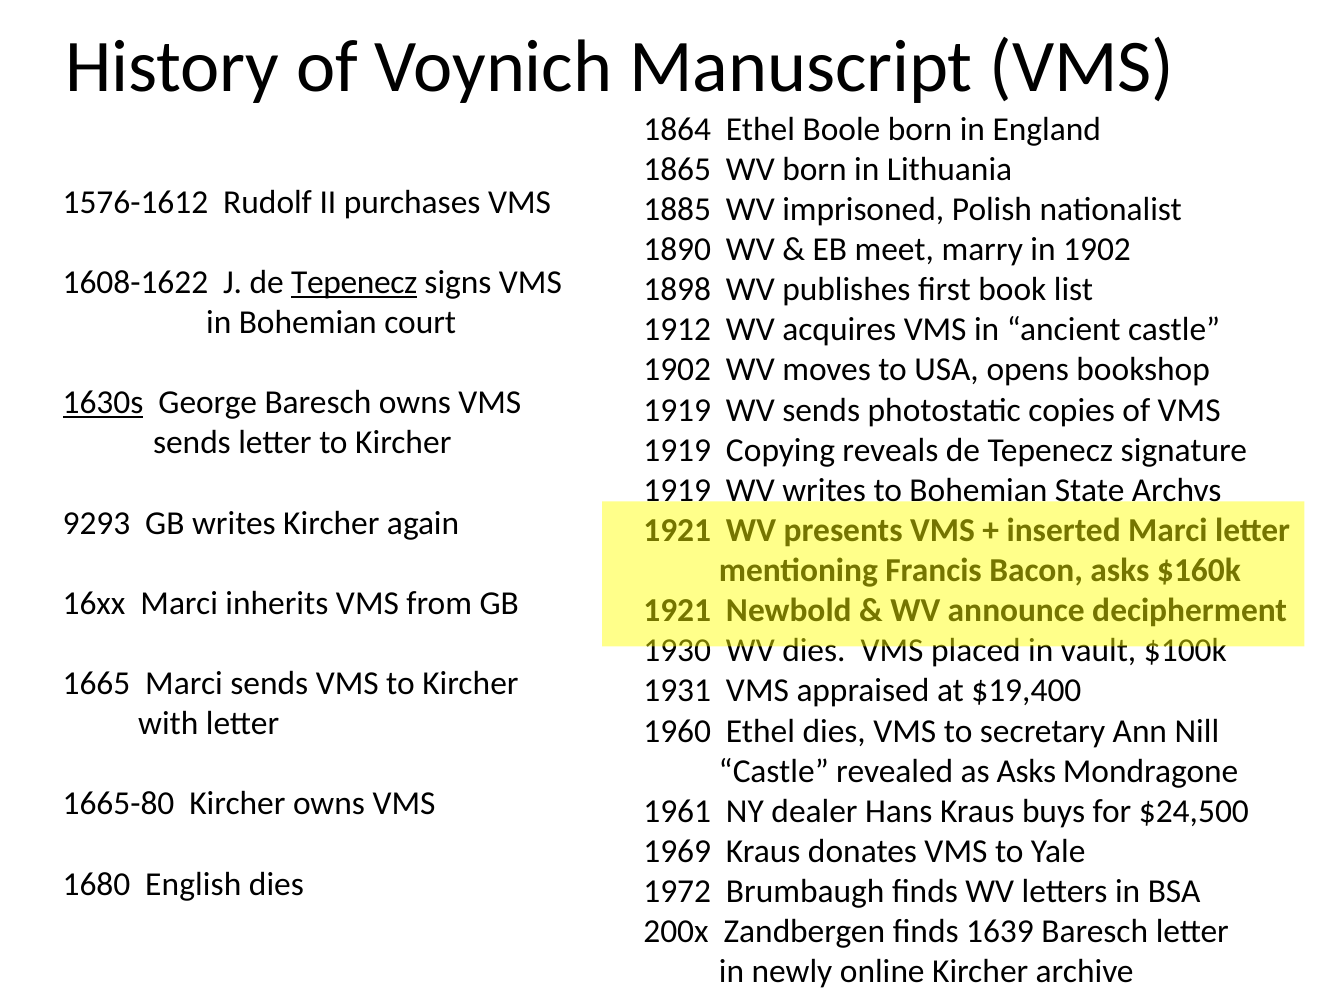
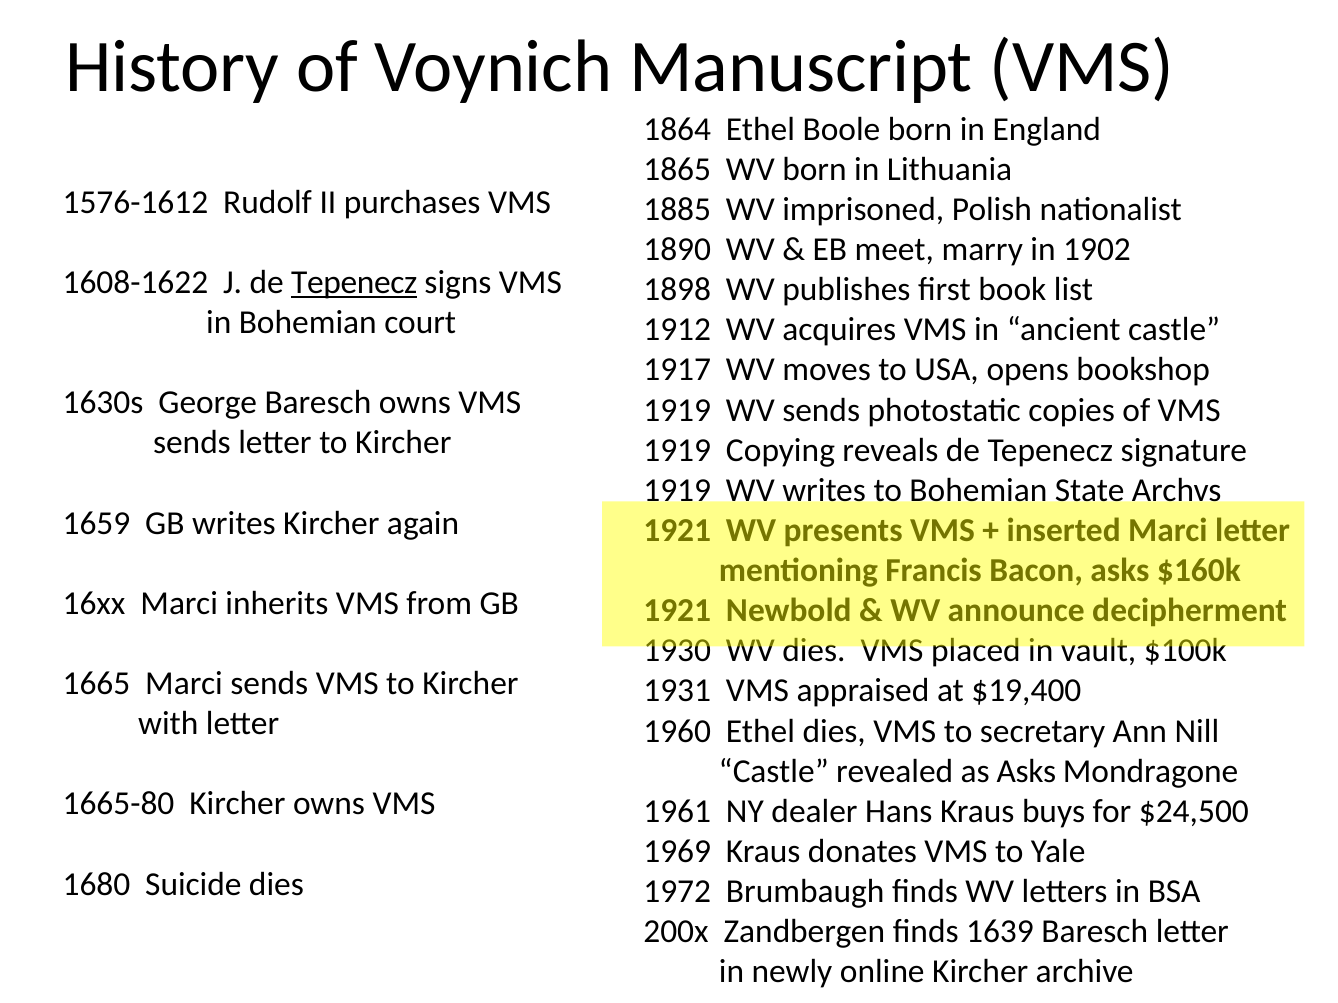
1902 at (677, 370): 1902 -> 1917
1630s underline: present -> none
9293: 9293 -> 1659
English: English -> Suicide
